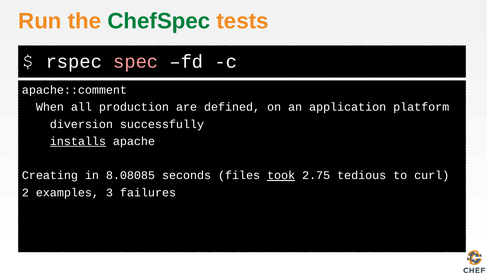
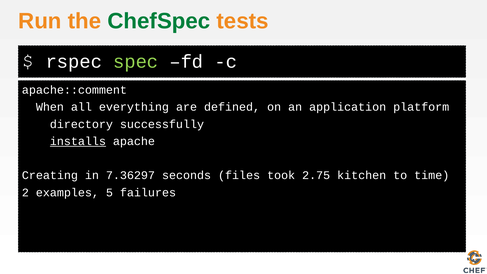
spec colour: pink -> light green
production: production -> everything
diversion: diversion -> directory
8.08085: 8.08085 -> 7.36297
took underline: present -> none
tedious: tedious -> kitchen
curl: curl -> time
3: 3 -> 5
